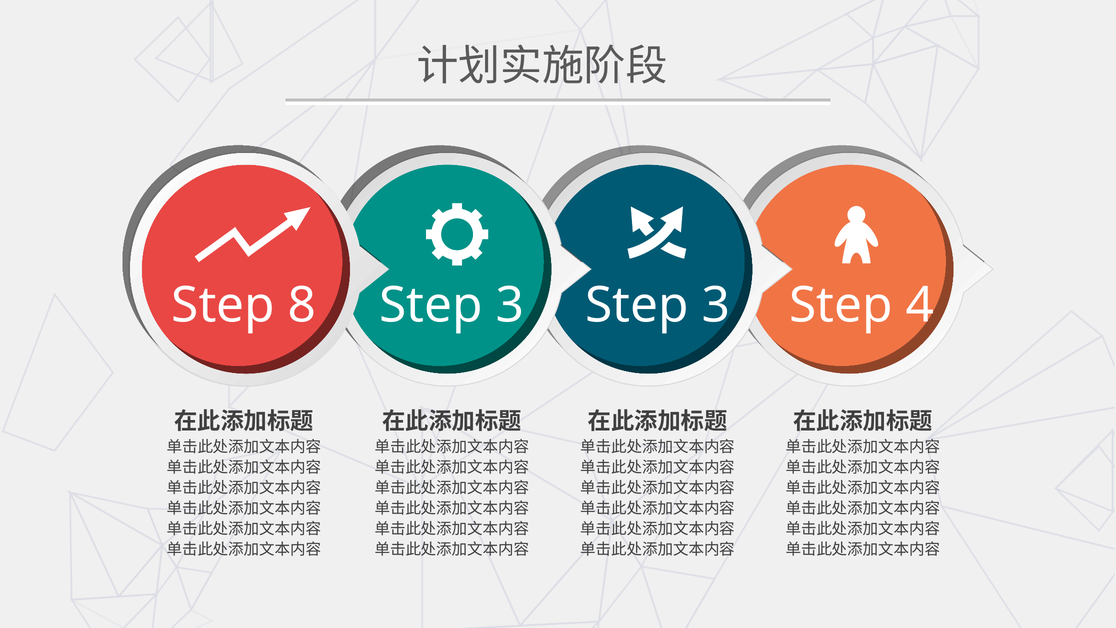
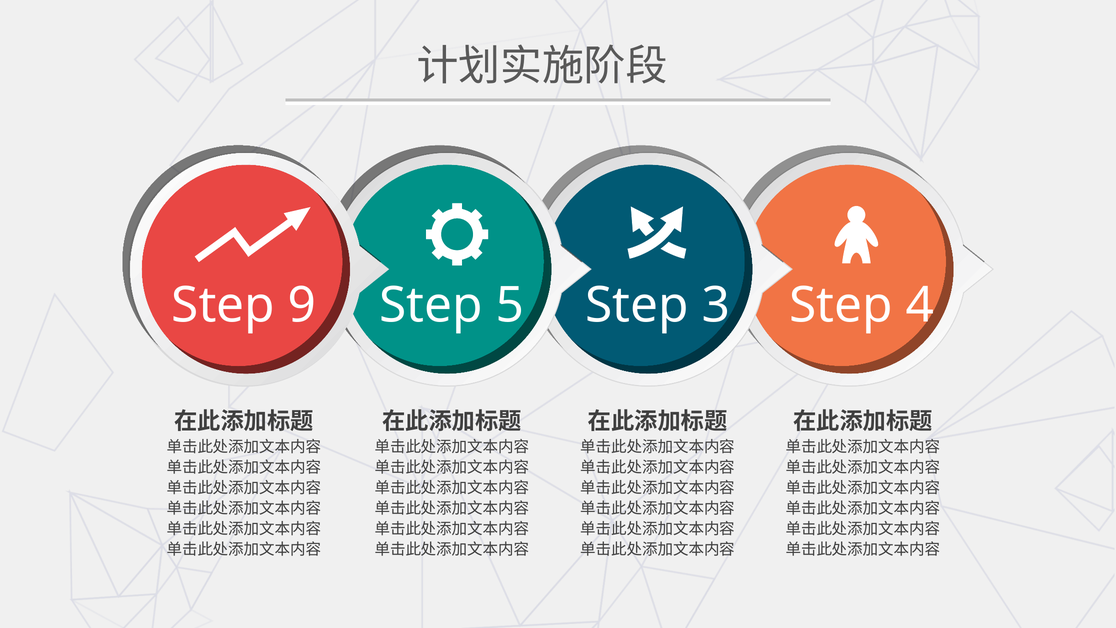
8: 8 -> 9
3 at (510, 305): 3 -> 5
